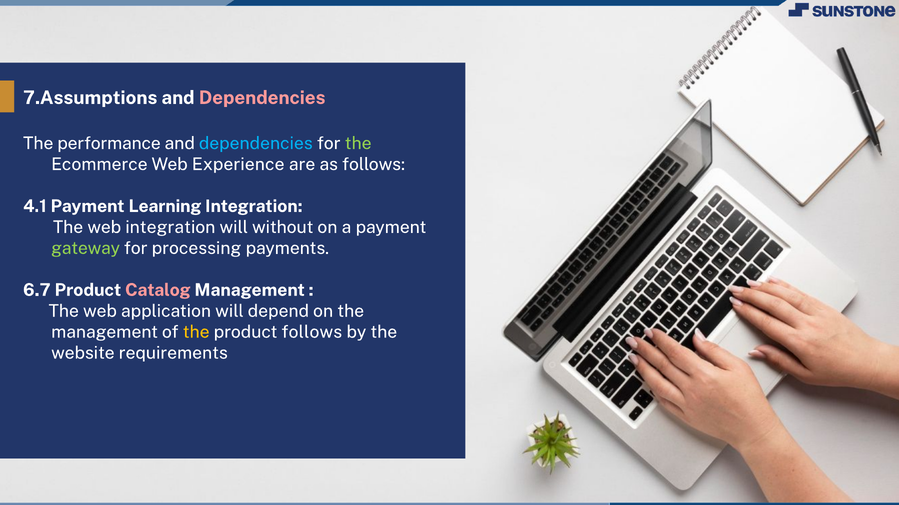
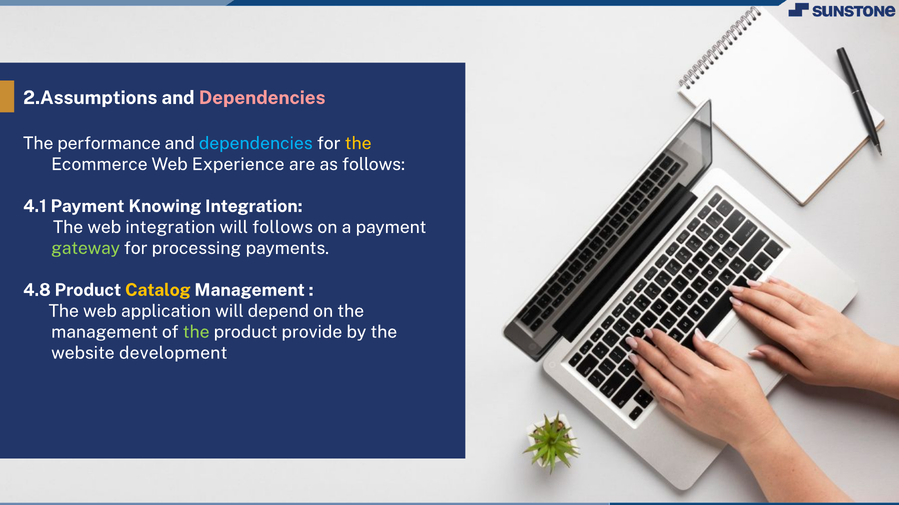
7.Assumptions: 7.Assumptions -> 2.Assumptions
the at (358, 144) colour: light green -> yellow
Learning: Learning -> Knowing
will without: without -> follows
6.7: 6.7 -> 4.8
Catalog colour: pink -> yellow
the at (196, 332) colour: yellow -> light green
product follows: follows -> provide
requirements: requirements -> development
